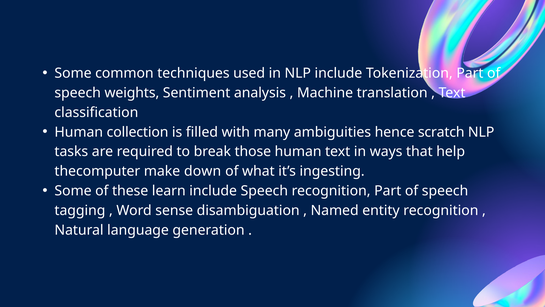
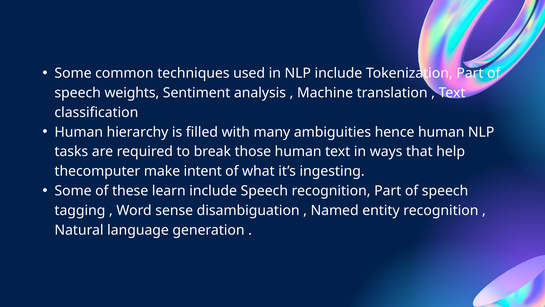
collection: collection -> hierarchy
hence scratch: scratch -> human
down: down -> intent
